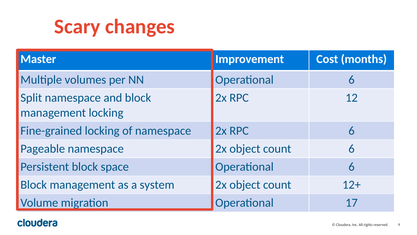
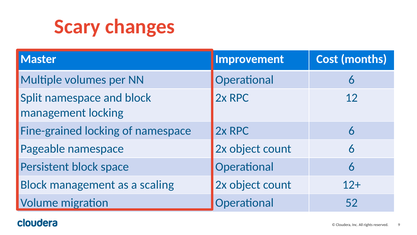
system: system -> scaling
17: 17 -> 52
